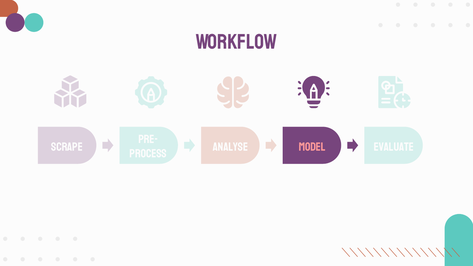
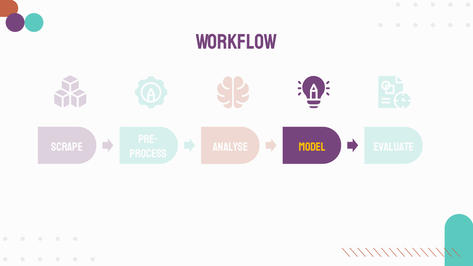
model colour: pink -> yellow
